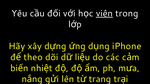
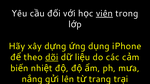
dõi underline: none -> present
